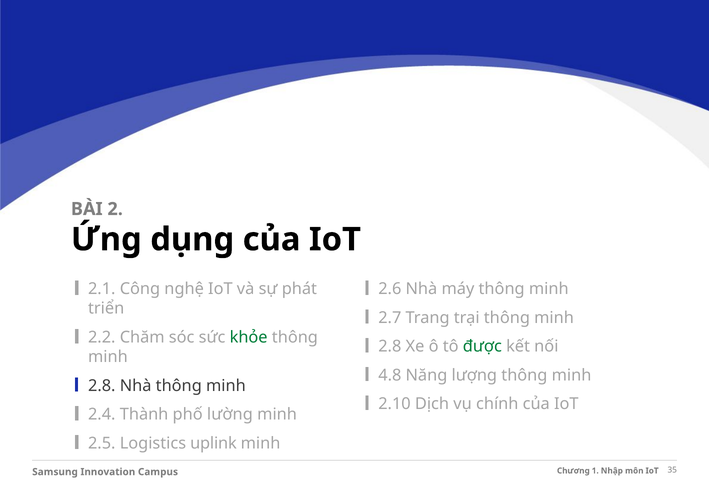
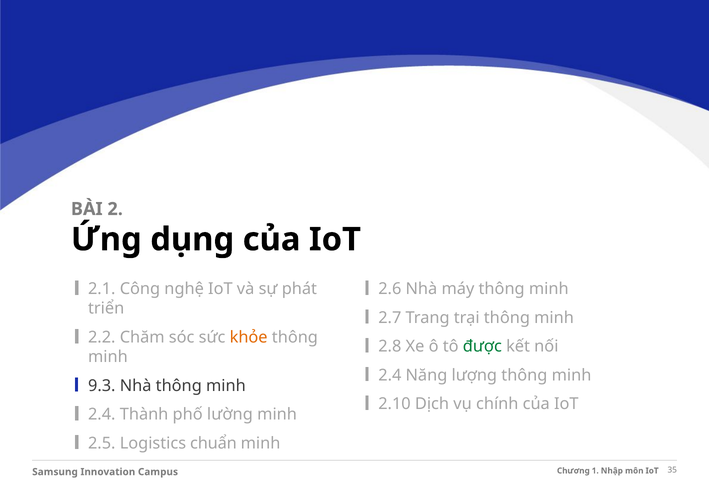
khỏe colour: green -> orange
4.8 at (390, 375): 4.8 -> 2.4
2.8 at (102, 386): 2.8 -> 9.3
uplink: uplink -> chuẩn
